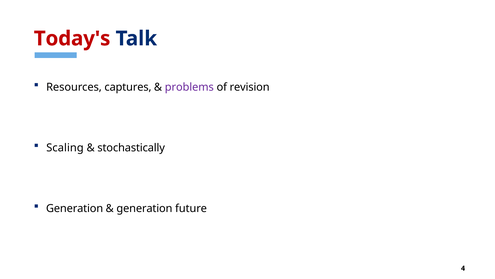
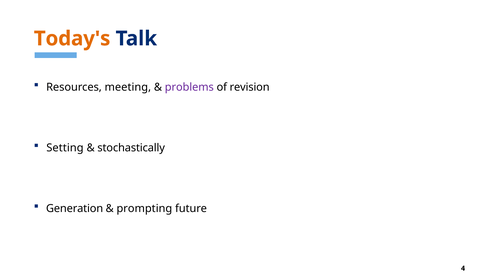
Today's colour: red -> orange
captures: captures -> meeting
Scaling: Scaling -> Setting
generation at (144, 208): generation -> prompting
